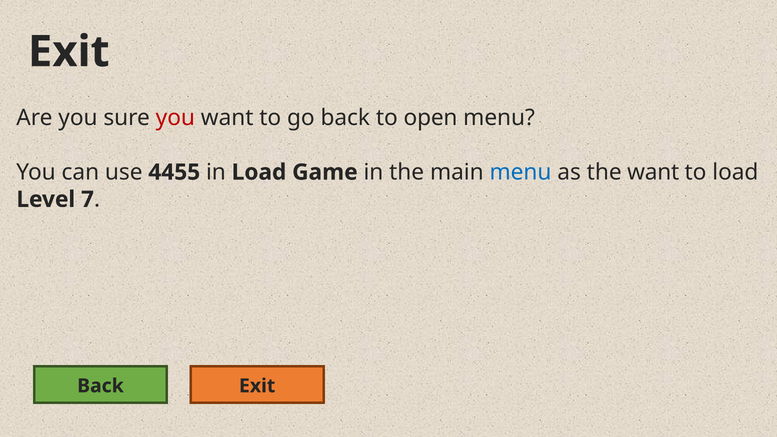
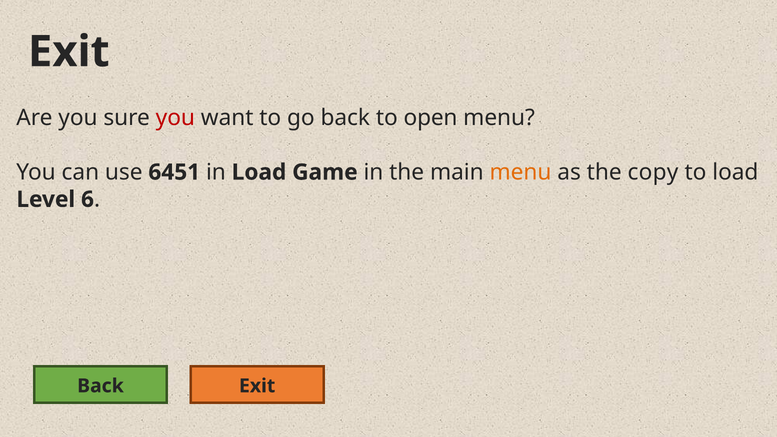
4455: 4455 -> 6451
menu at (520, 172) colour: blue -> orange
the want: want -> copy
7: 7 -> 6
